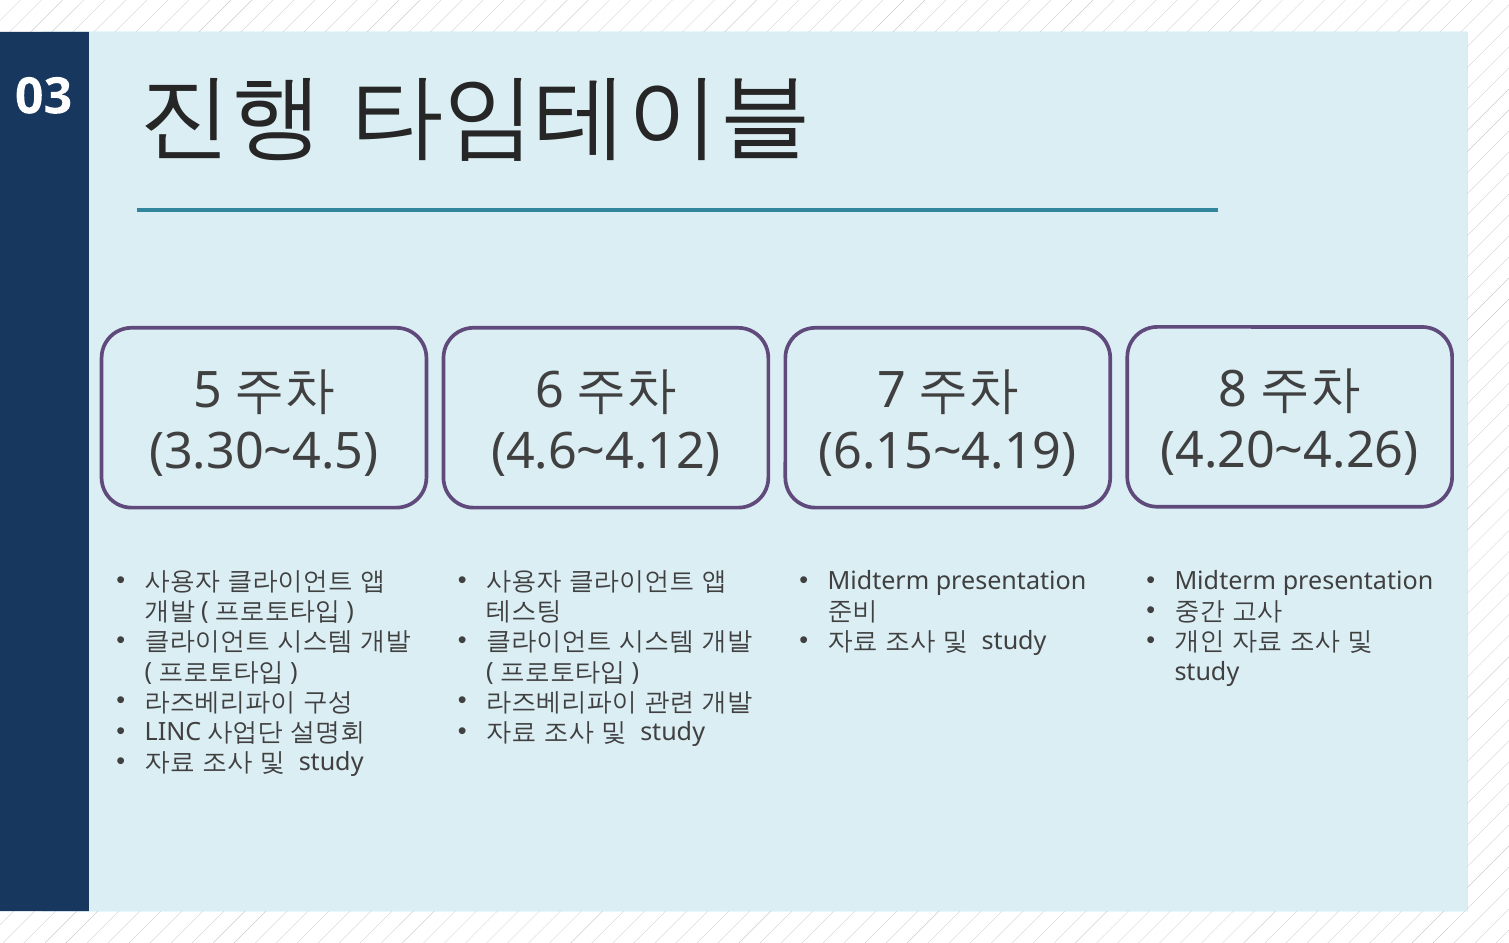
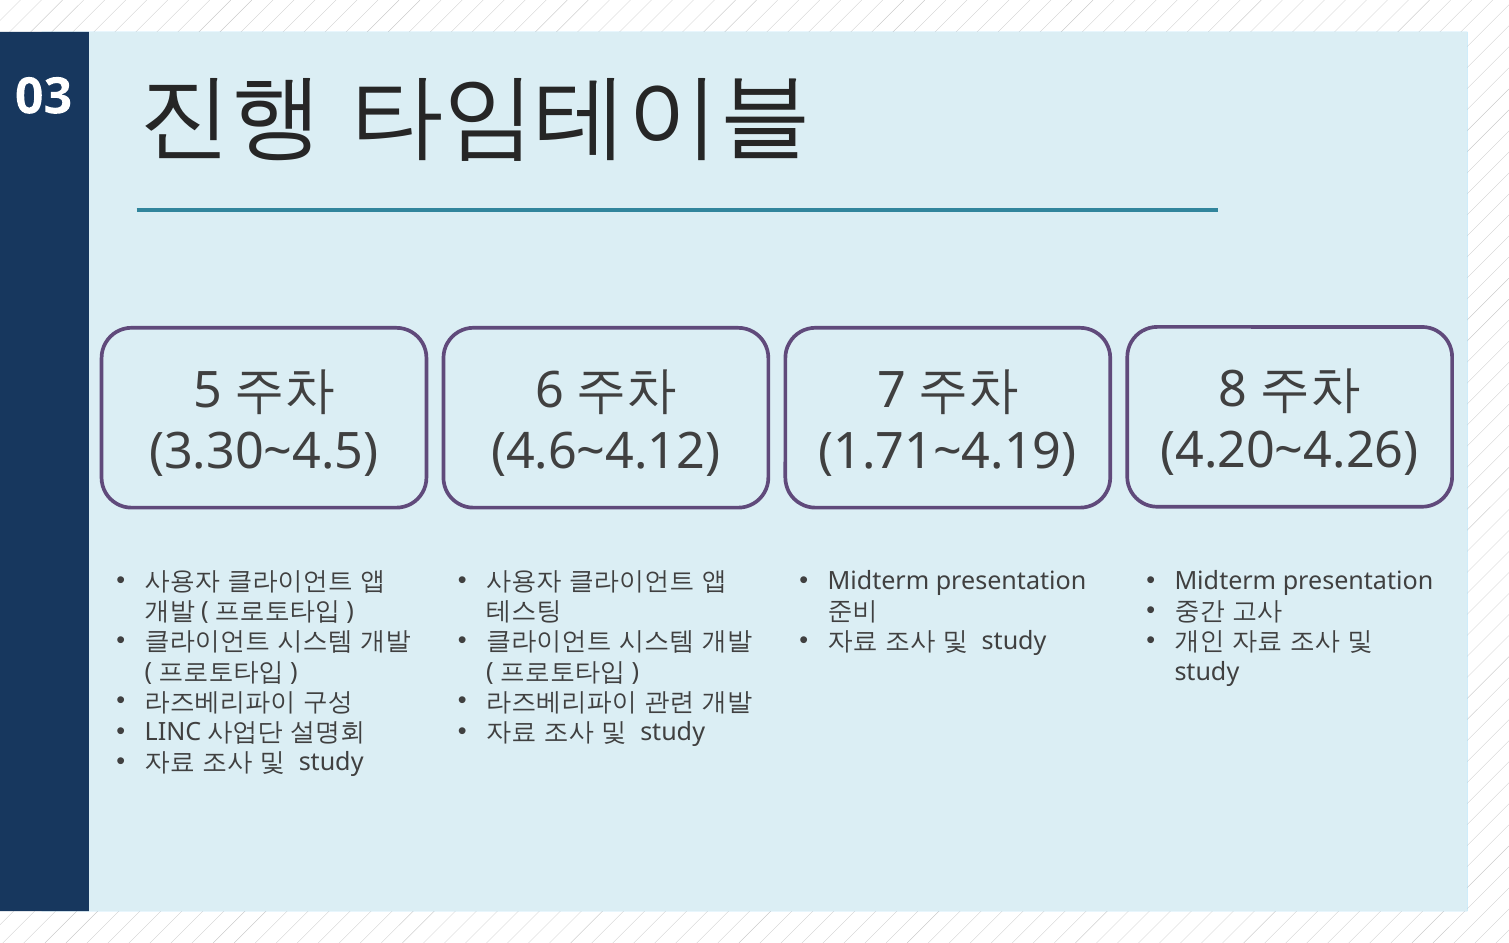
6.15~4.19: 6.15~4.19 -> 1.71~4.19
